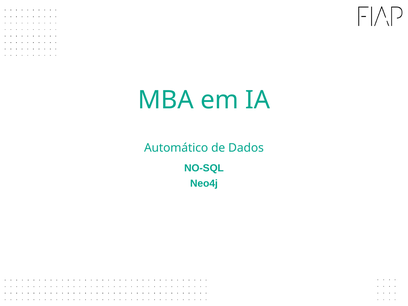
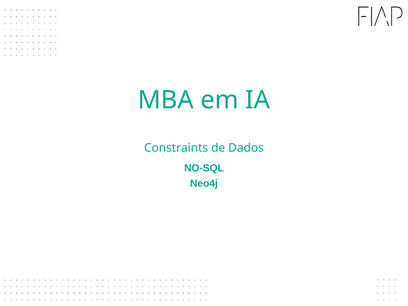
Automático: Automático -> Constraints
